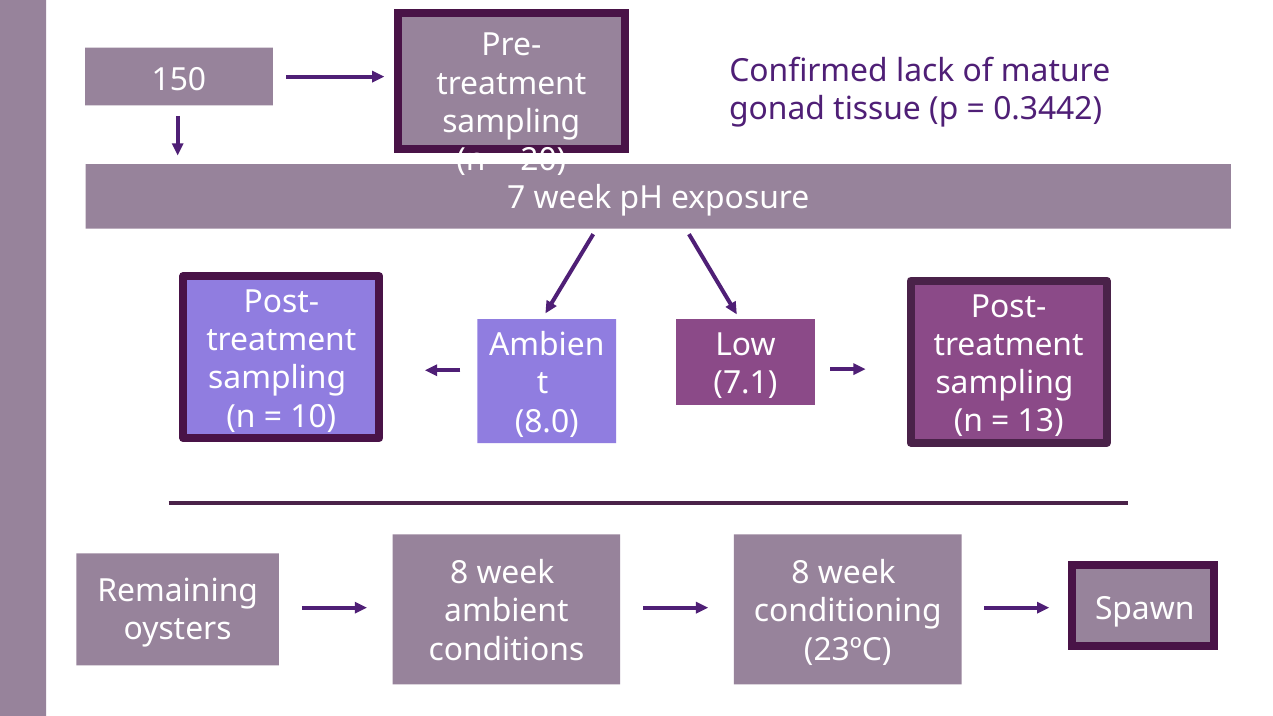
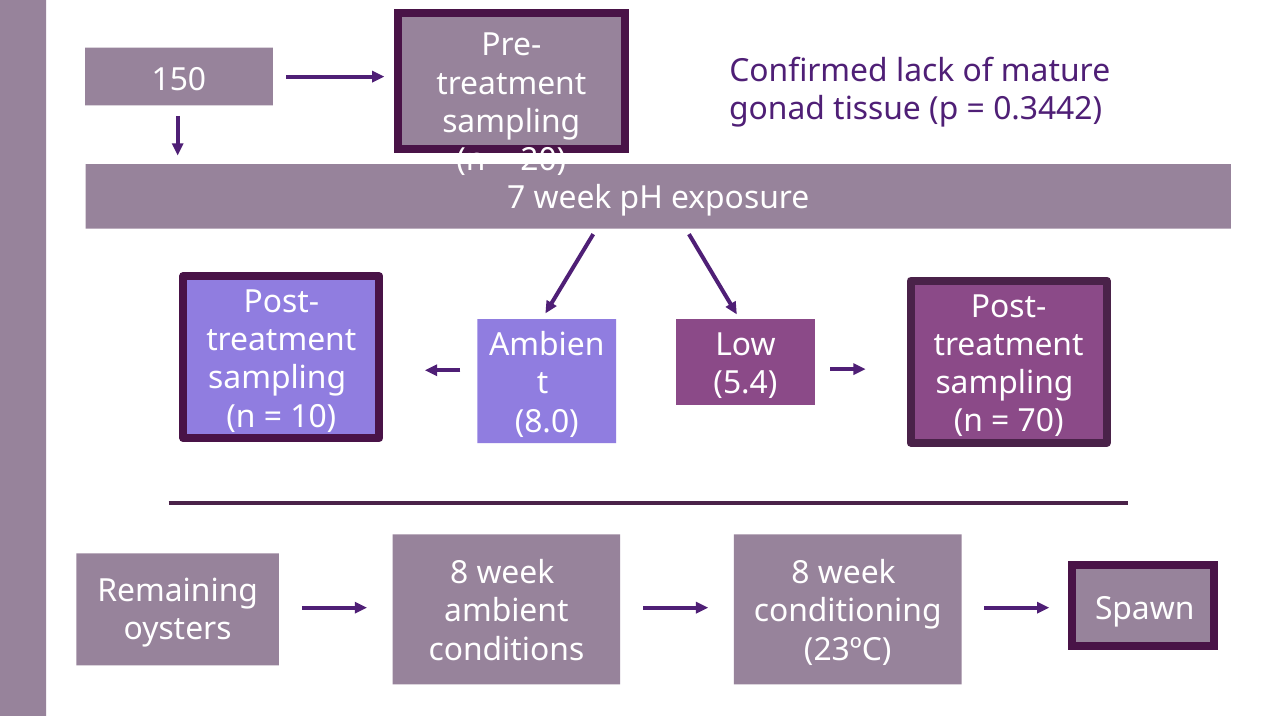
7.1: 7.1 -> 5.4
13: 13 -> 70
